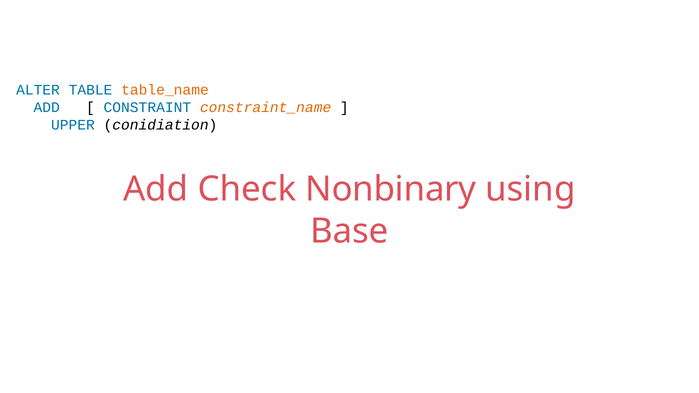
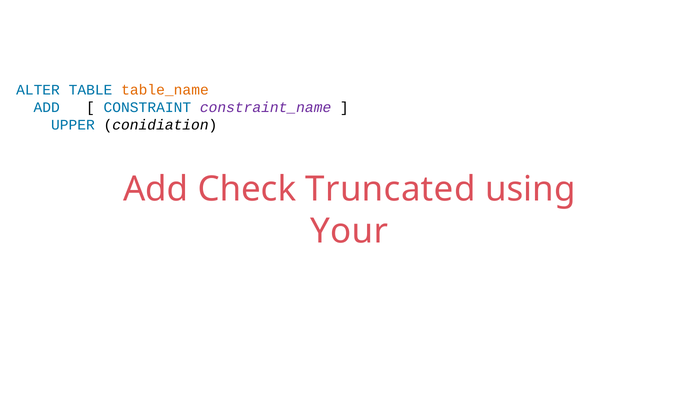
constraint_name colour: orange -> purple
Nonbinary: Nonbinary -> Truncated
Base: Base -> Your
